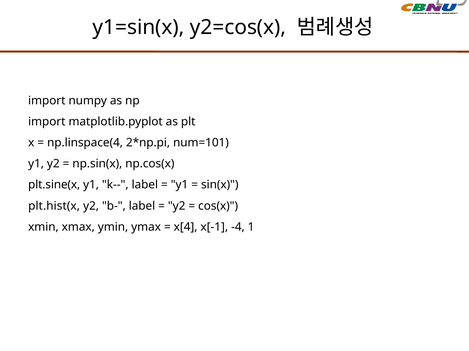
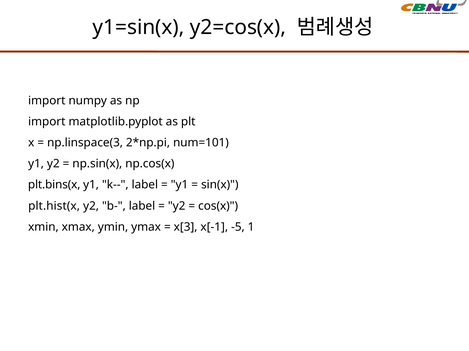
np.linspace(4: np.linspace(4 -> np.linspace(3
plt.sine(x: plt.sine(x -> plt.bins(x
x[4: x[4 -> x[3
-4: -4 -> -5
